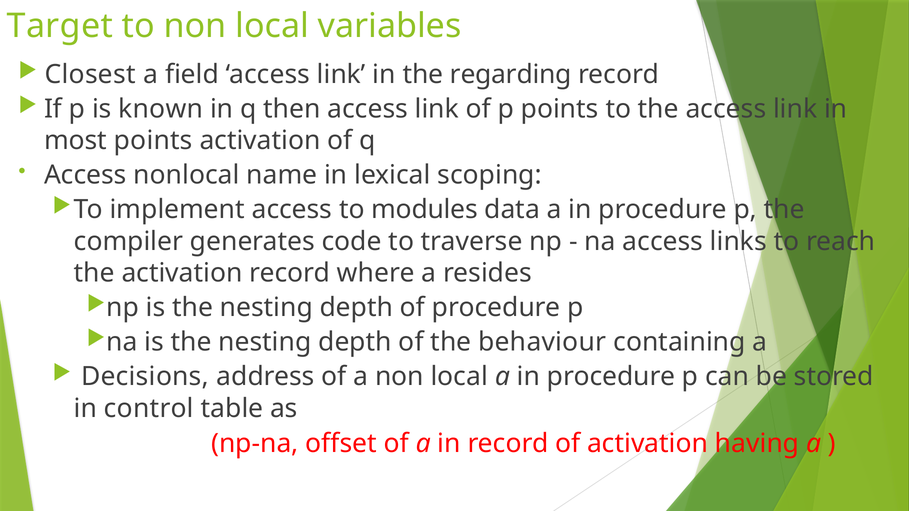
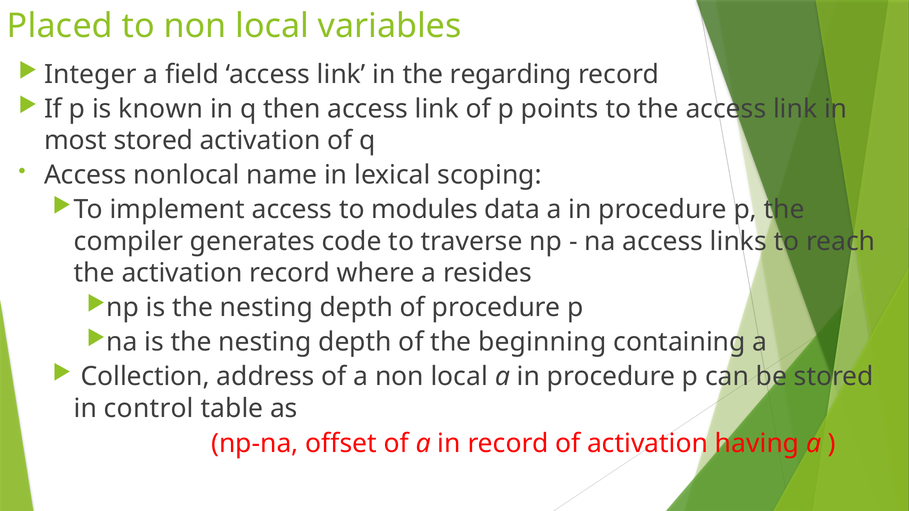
Target: Target -> Placed
Closest: Closest -> Integer
most points: points -> stored
behaviour: behaviour -> beginning
Decisions: Decisions -> Collection
